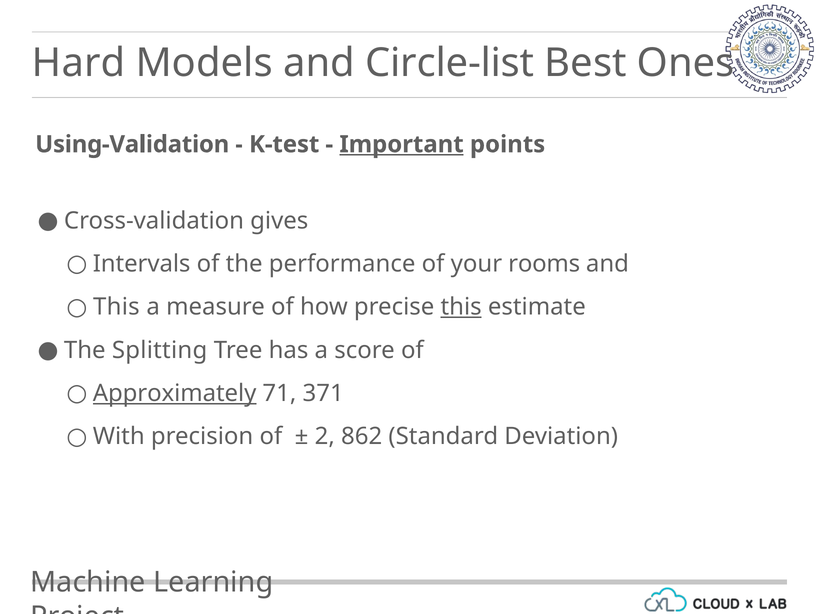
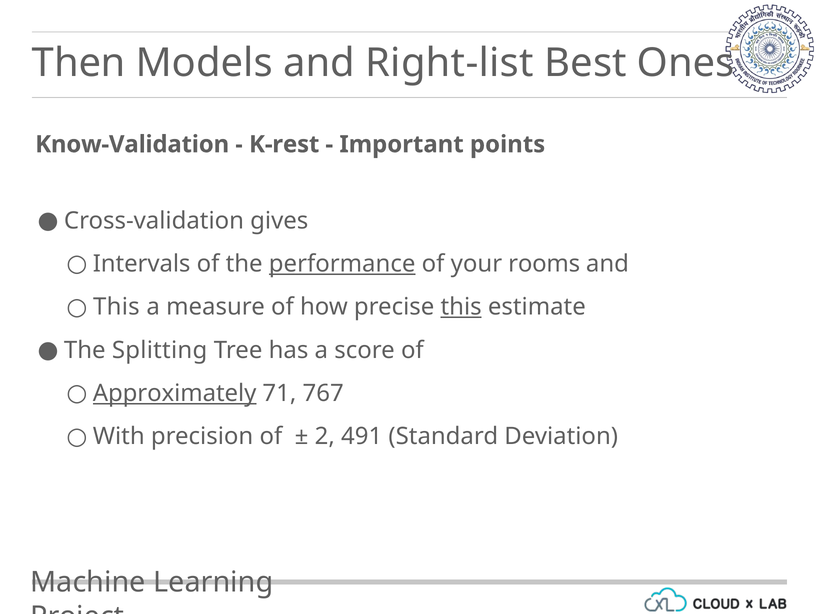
Hard: Hard -> Then
Circle-list: Circle-list -> Right-list
Using-Validation: Using-Validation -> Know-Validation
K-test: K-test -> K-rest
Important underline: present -> none
performance underline: none -> present
371: 371 -> 767
862: 862 -> 491
